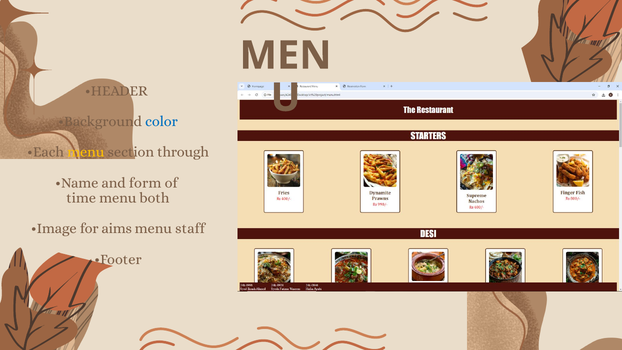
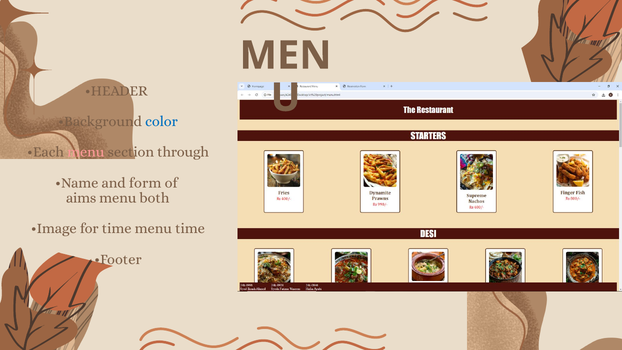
menu at (86, 152) colour: yellow -> pink
time: time -> aims
for aims: aims -> time
menu staff: staff -> time
